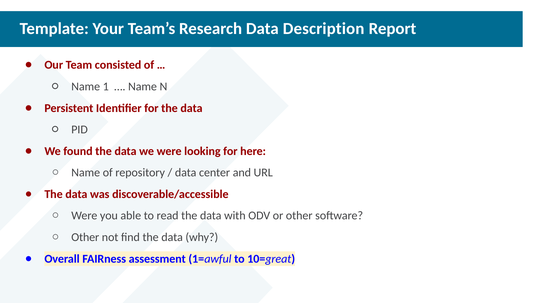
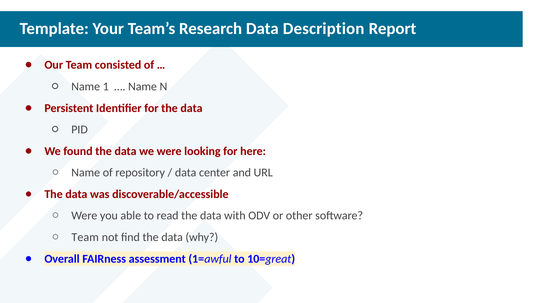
Other at (85, 237): Other -> Team
